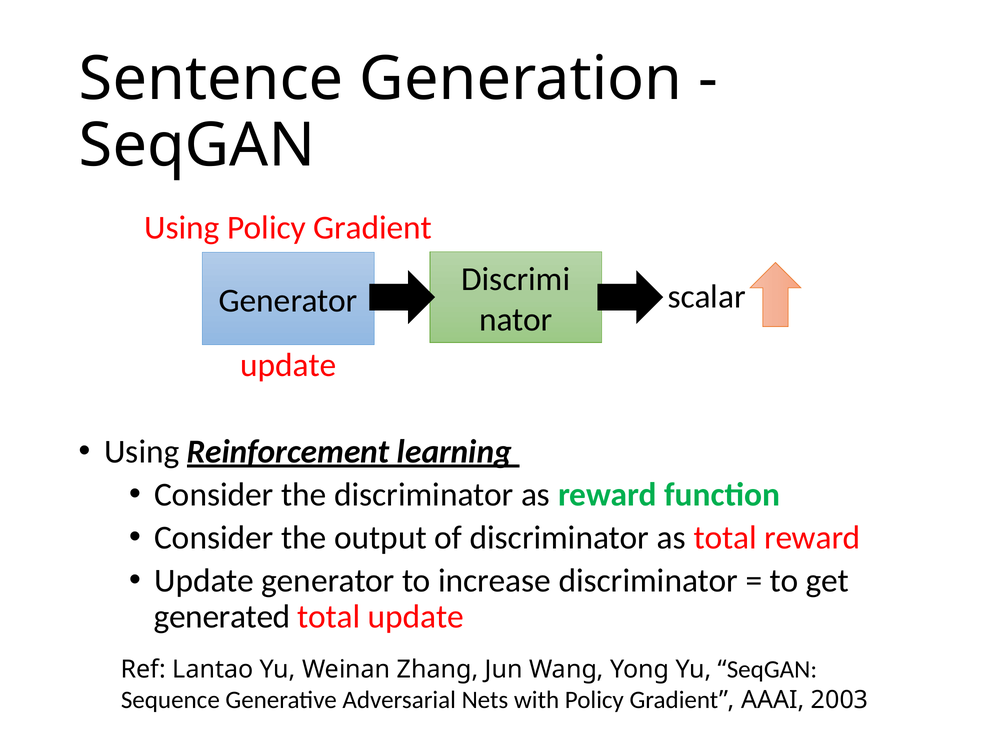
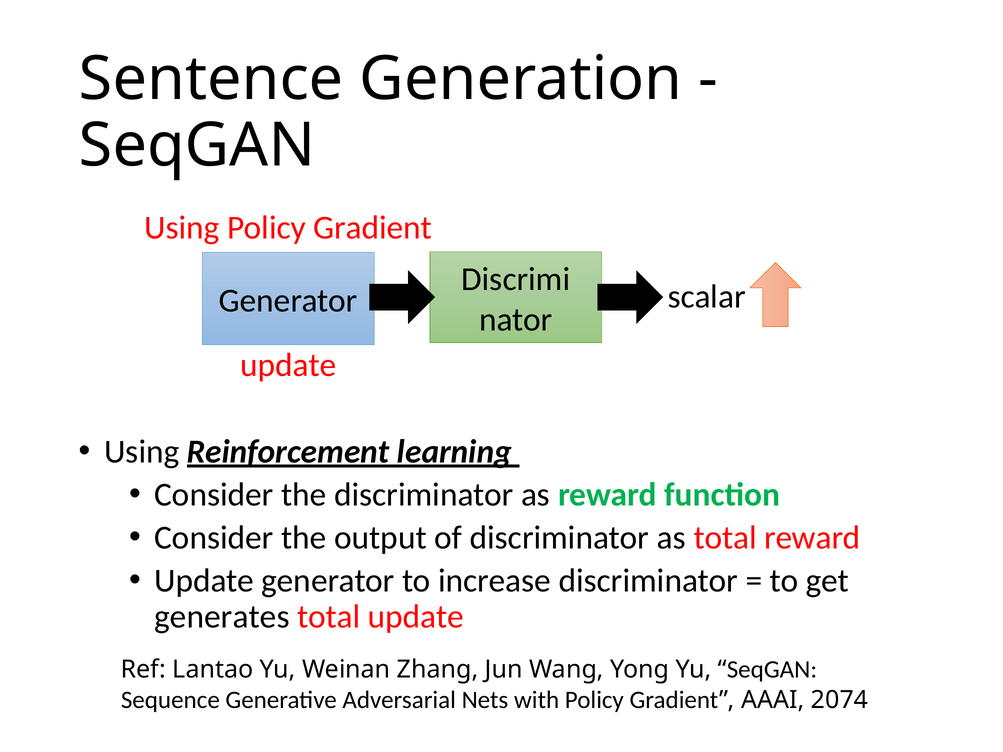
generated: generated -> generates
2003: 2003 -> 2074
